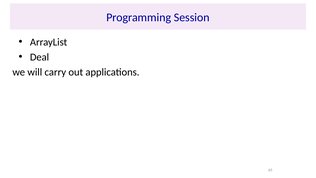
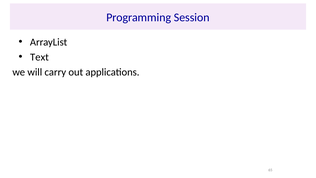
Deal: Deal -> Text
